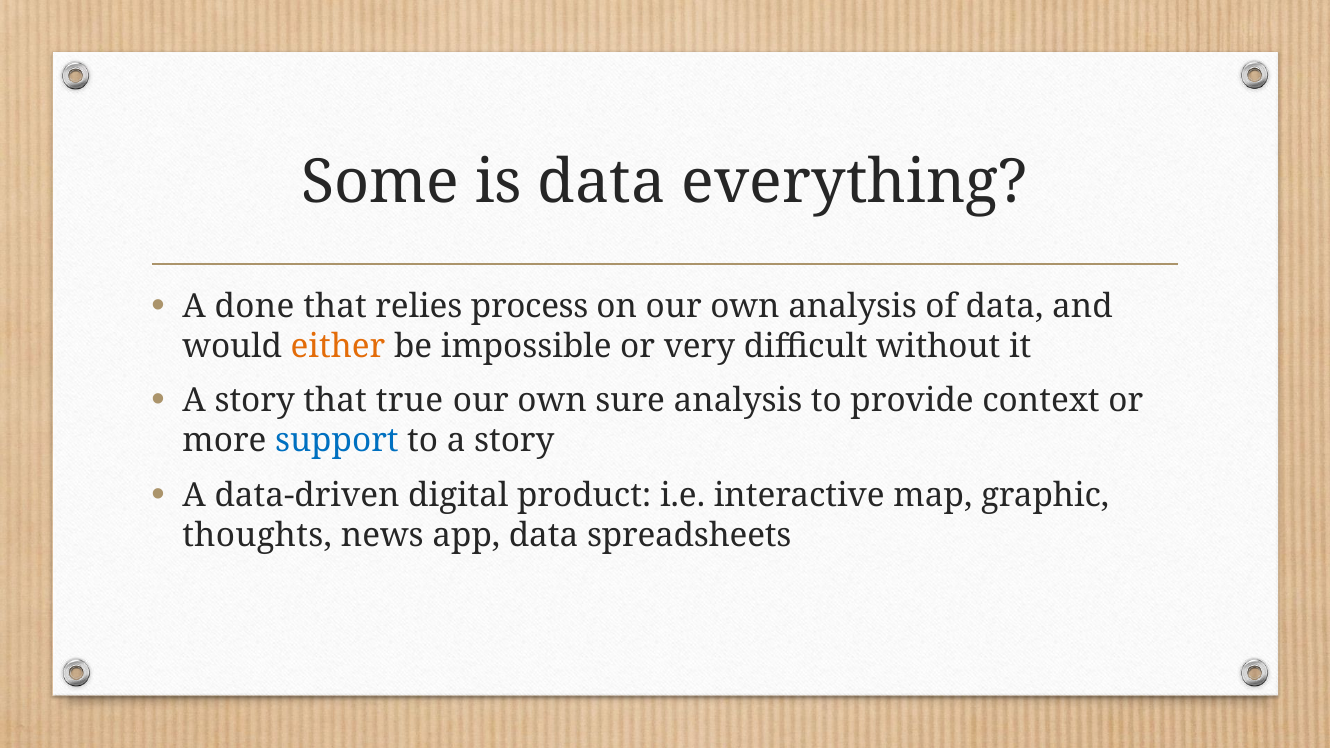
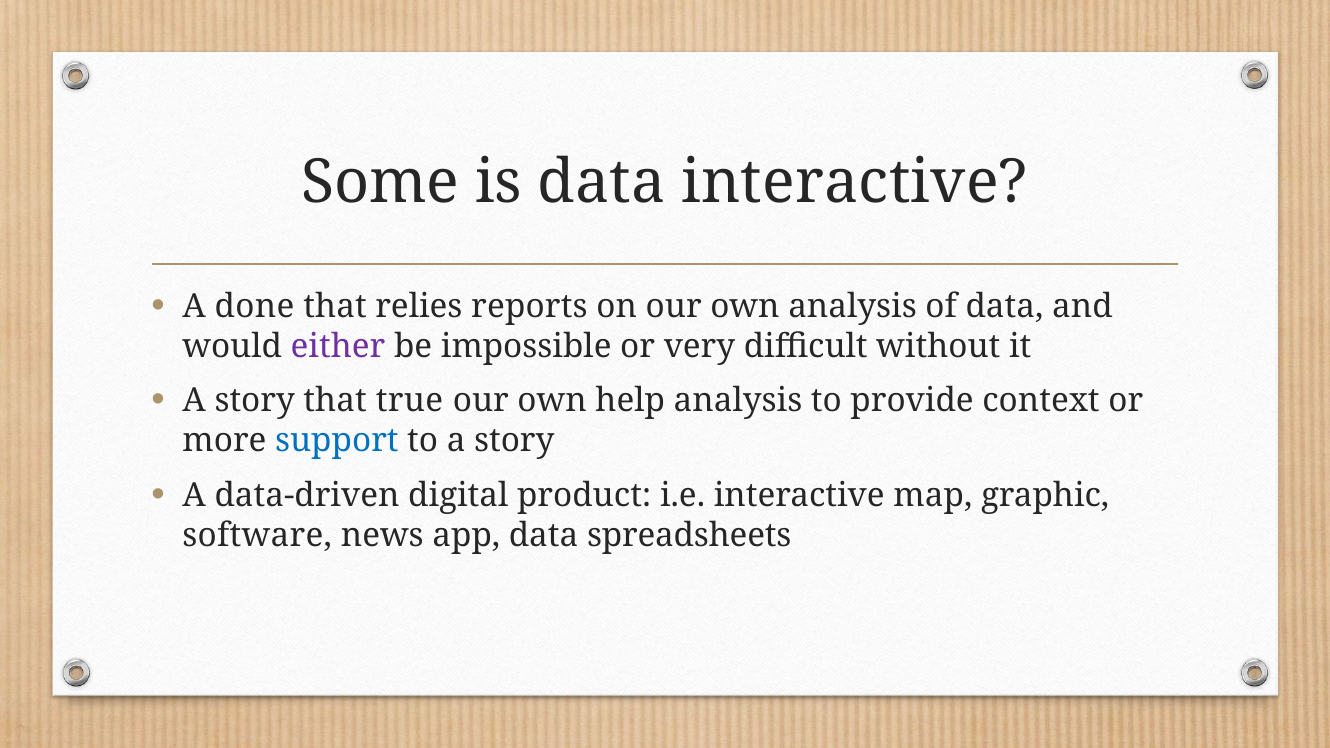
data everything: everything -> interactive
process: process -> reports
either colour: orange -> purple
sure: sure -> help
thoughts: thoughts -> software
